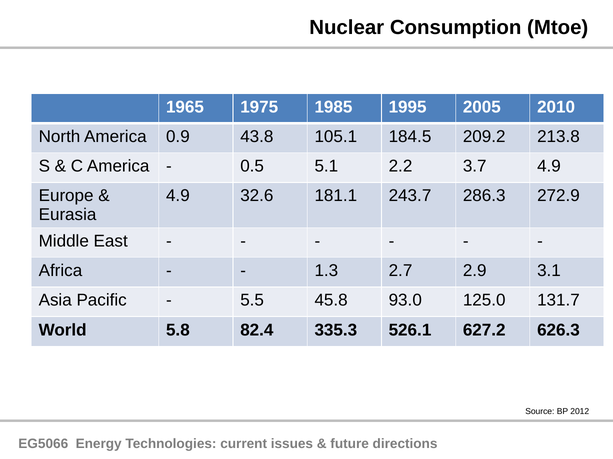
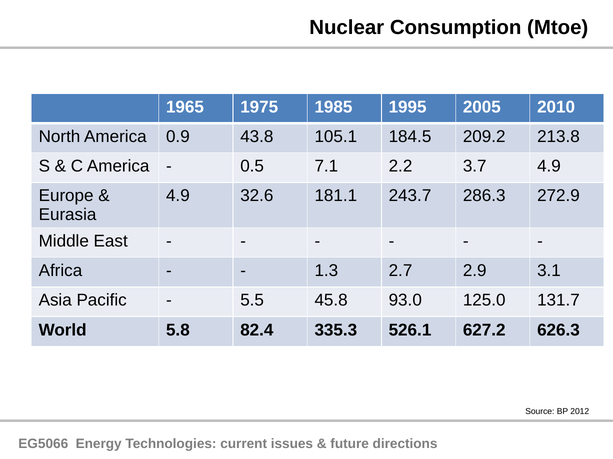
5.1: 5.1 -> 7.1
